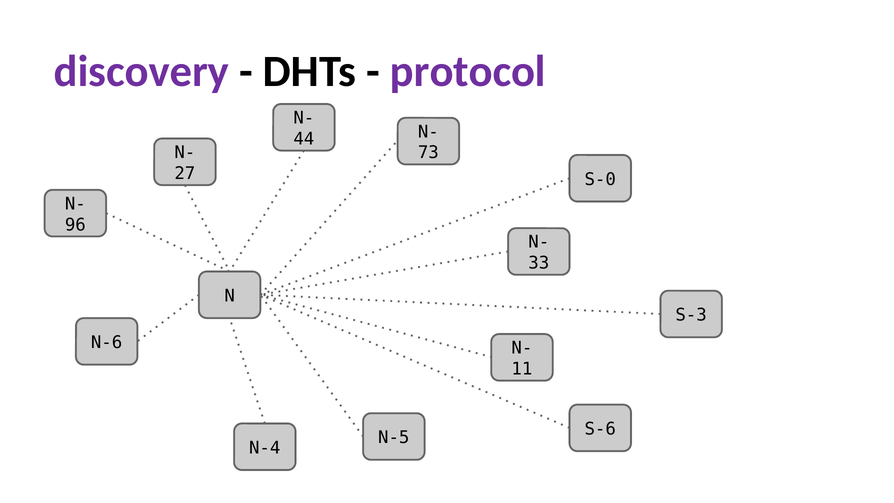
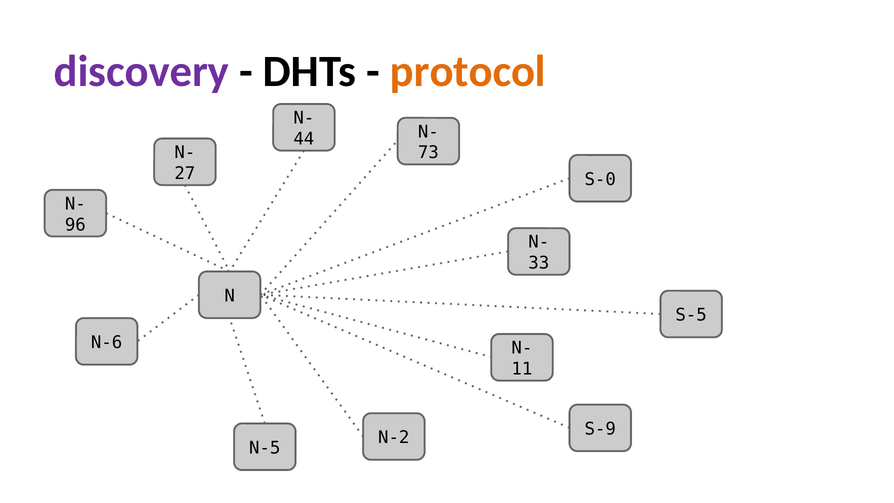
protocol colour: purple -> orange
S-3: S-3 -> S-5
S-6: S-6 -> S-9
N-5: N-5 -> N-2
N-4: N-4 -> N-5
